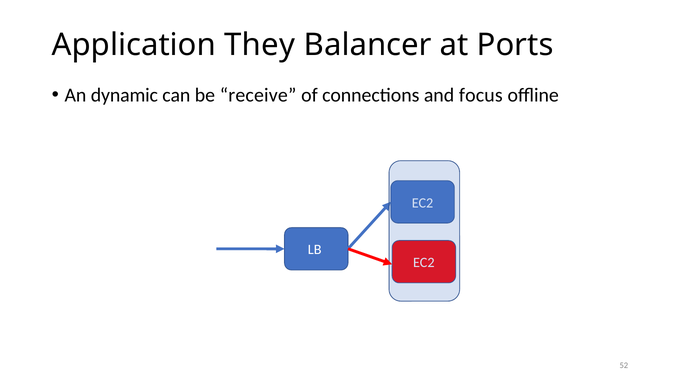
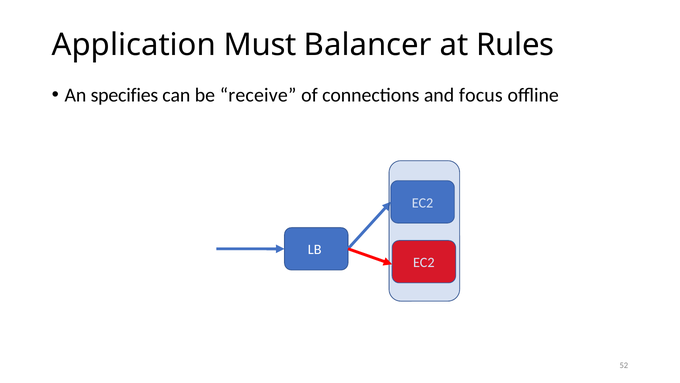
They: They -> Must
Ports: Ports -> Rules
dynamic: dynamic -> specifies
